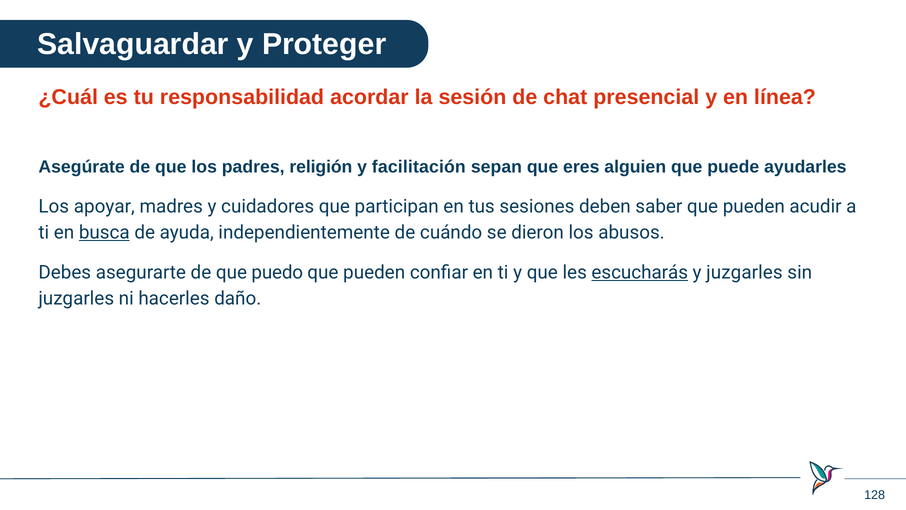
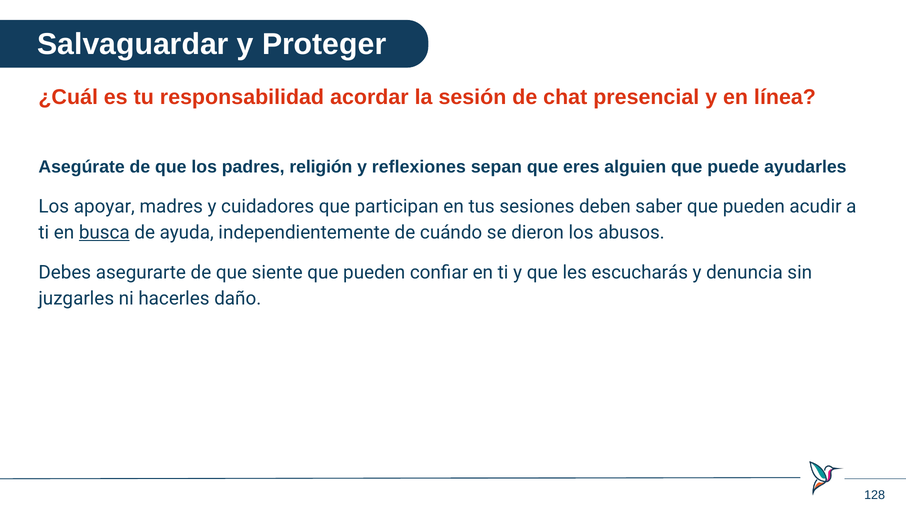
facilitación: facilitación -> reflexiones
puedo: puedo -> siente
escucharás underline: present -> none
y juzgarles: juzgarles -> denuncia
